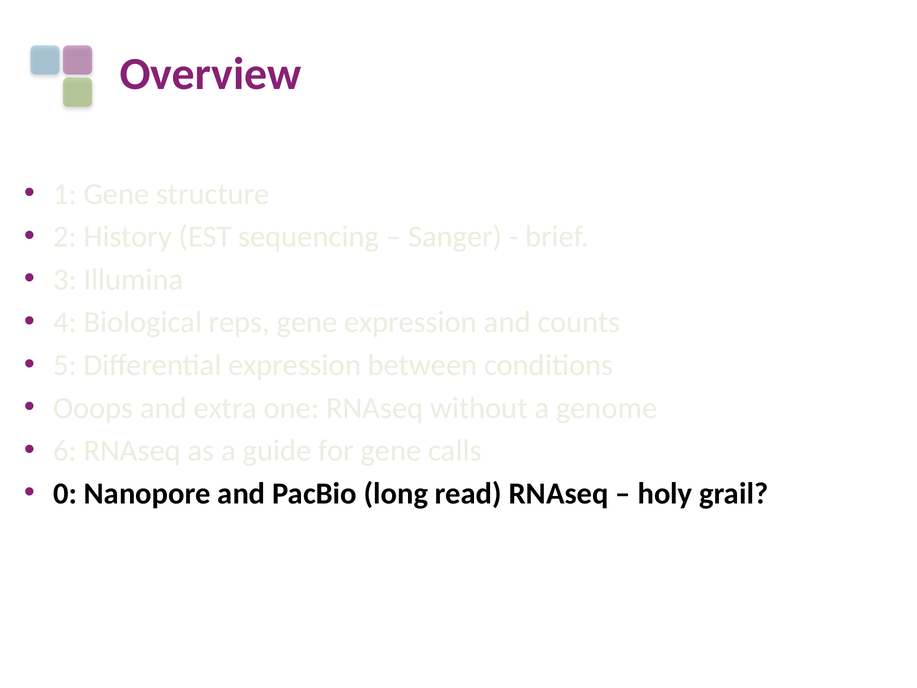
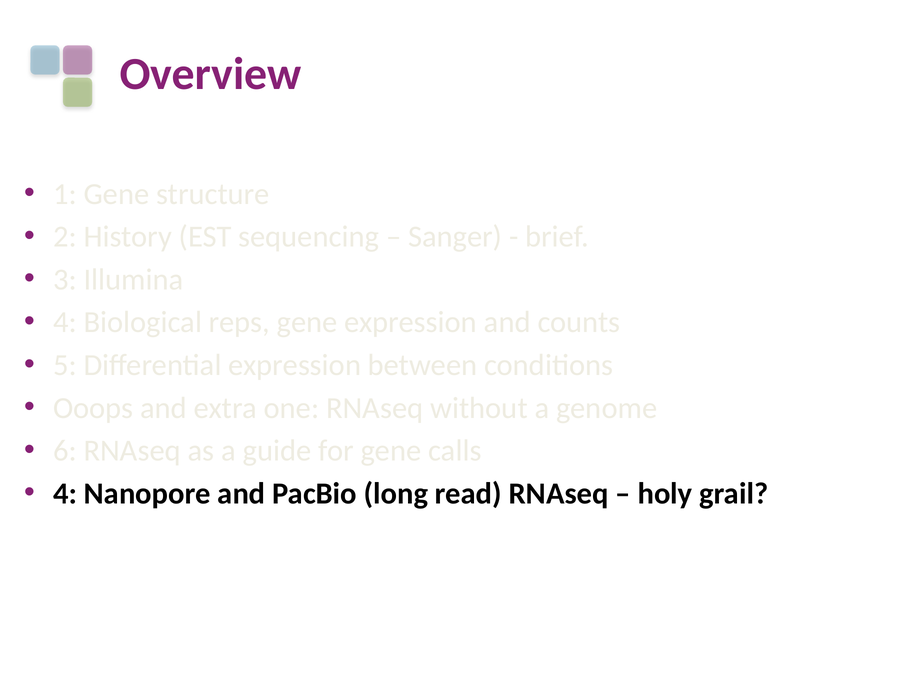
0 at (65, 493): 0 -> 4
